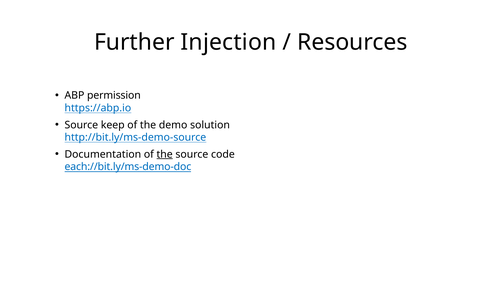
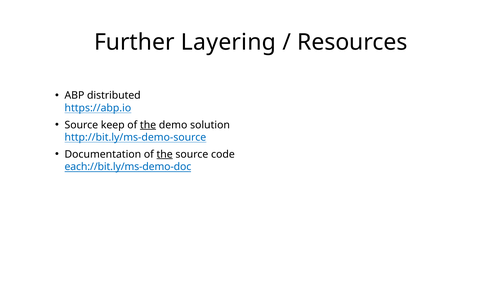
Injection: Injection -> Layering
permission: permission -> distributed
the at (148, 125) underline: none -> present
